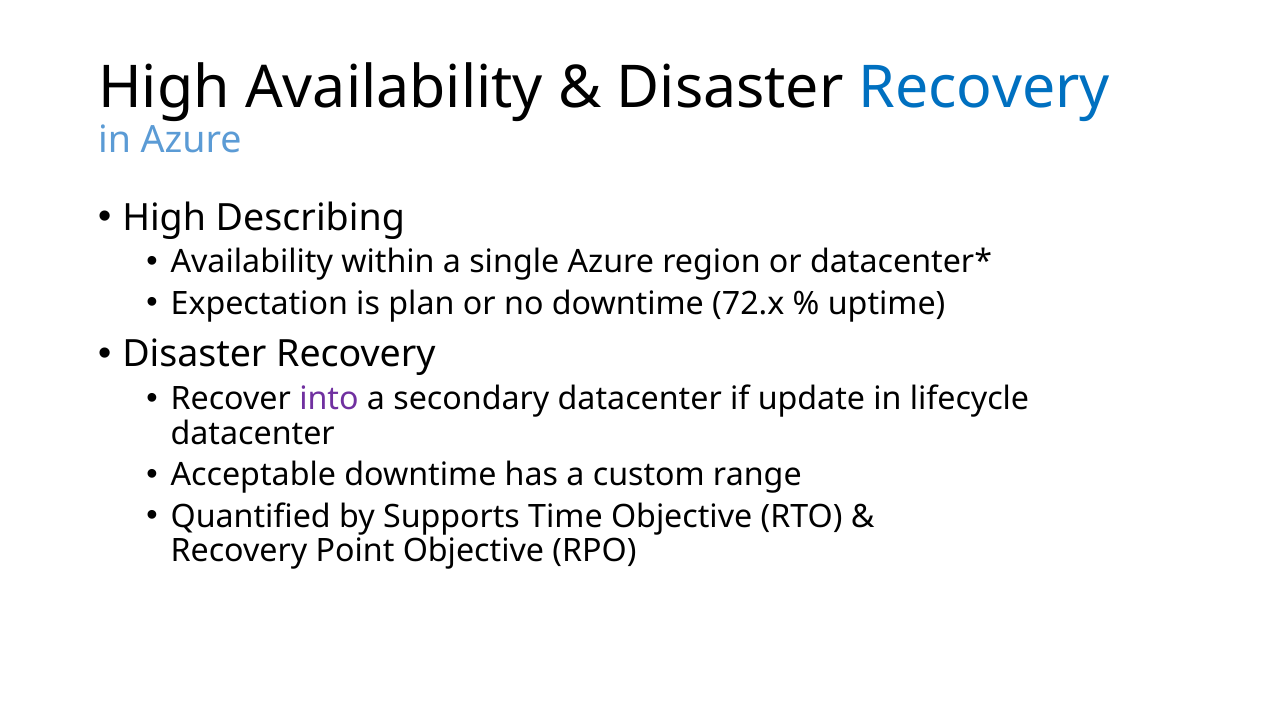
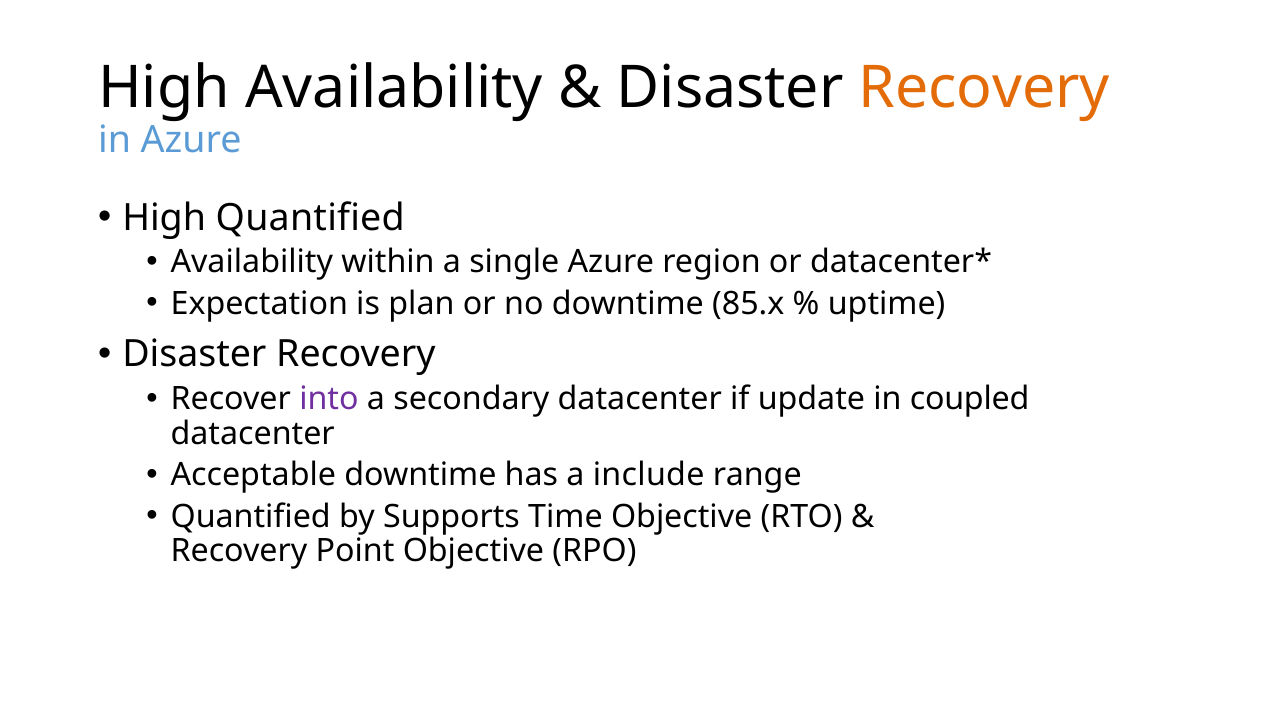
Recovery at (984, 88) colour: blue -> orange
High Describing: Describing -> Quantified
72.x: 72.x -> 85.x
lifecycle: lifecycle -> coupled
custom: custom -> include
